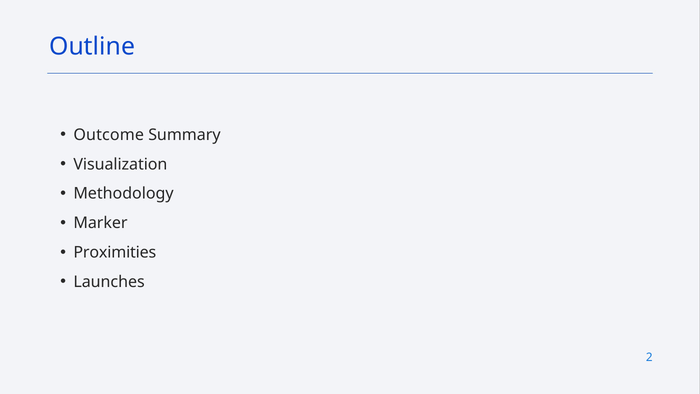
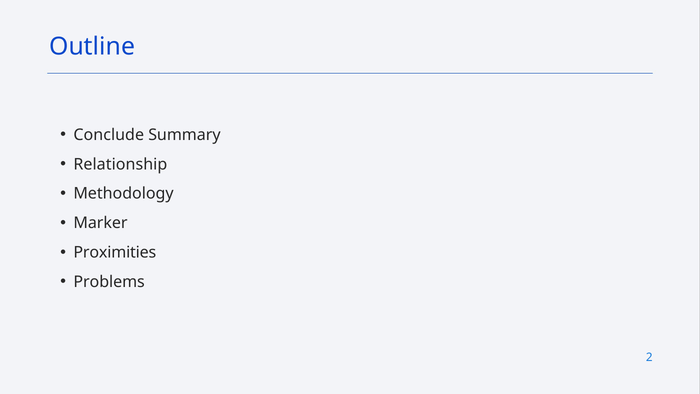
Outcome: Outcome -> Conclude
Visualization: Visualization -> Relationship
Launches: Launches -> Problems
